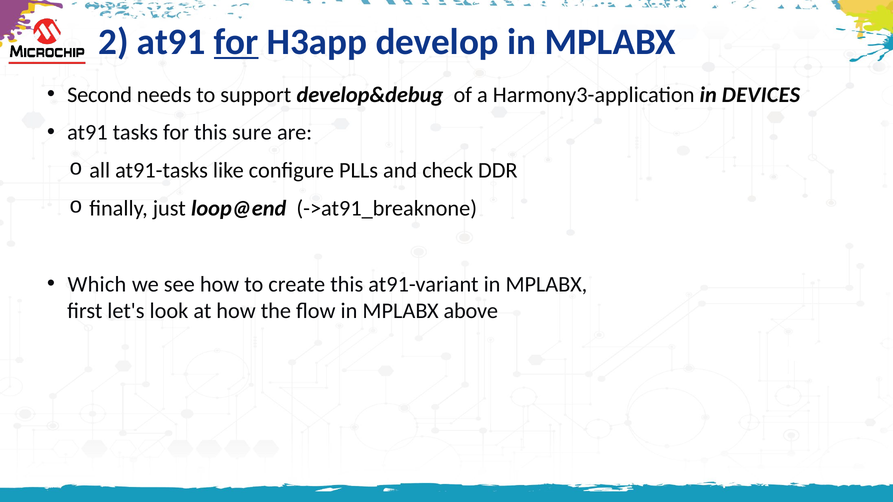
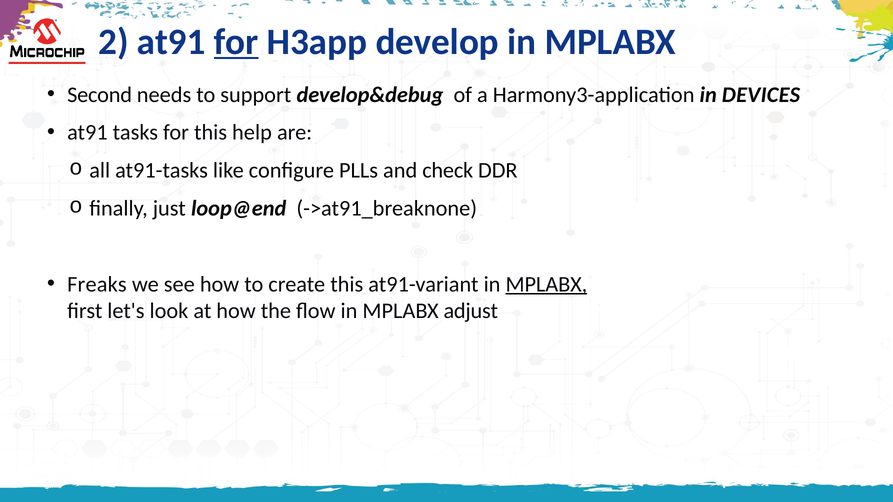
sure: sure -> help
Which: Which -> Freaks
MPLABX at (546, 284) underline: none -> present
above: above -> adjust
